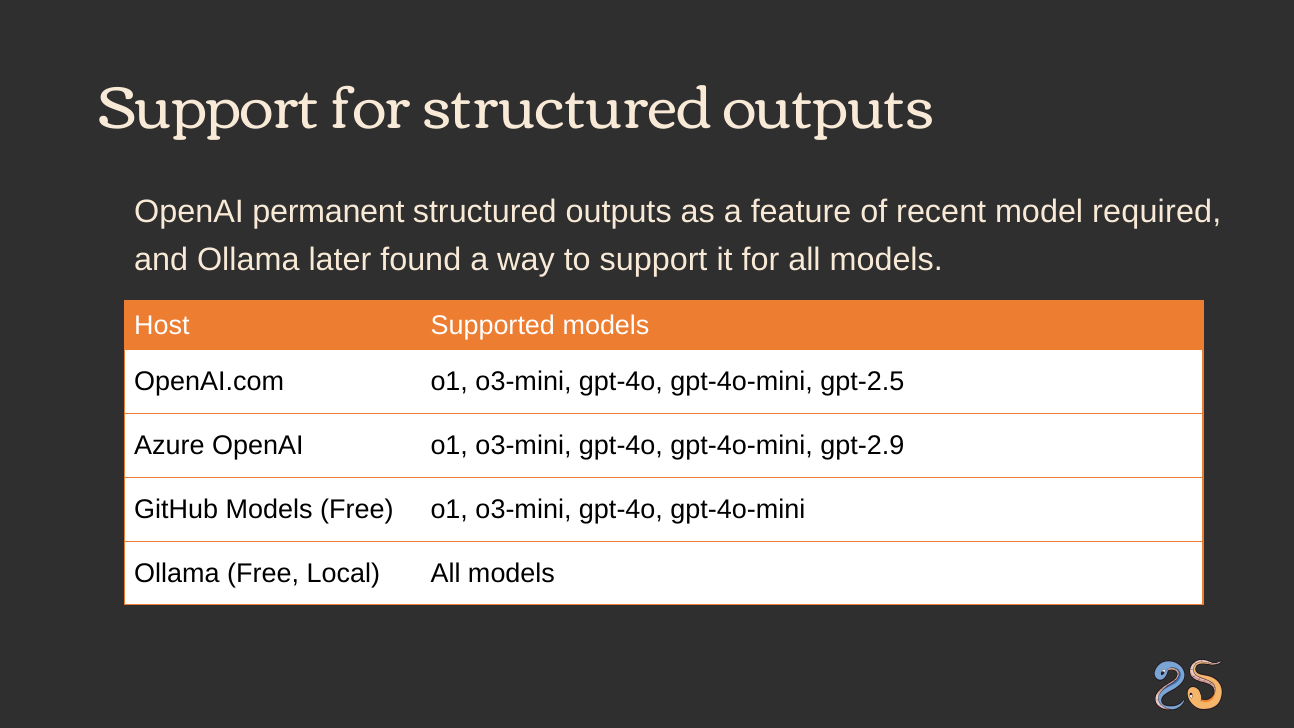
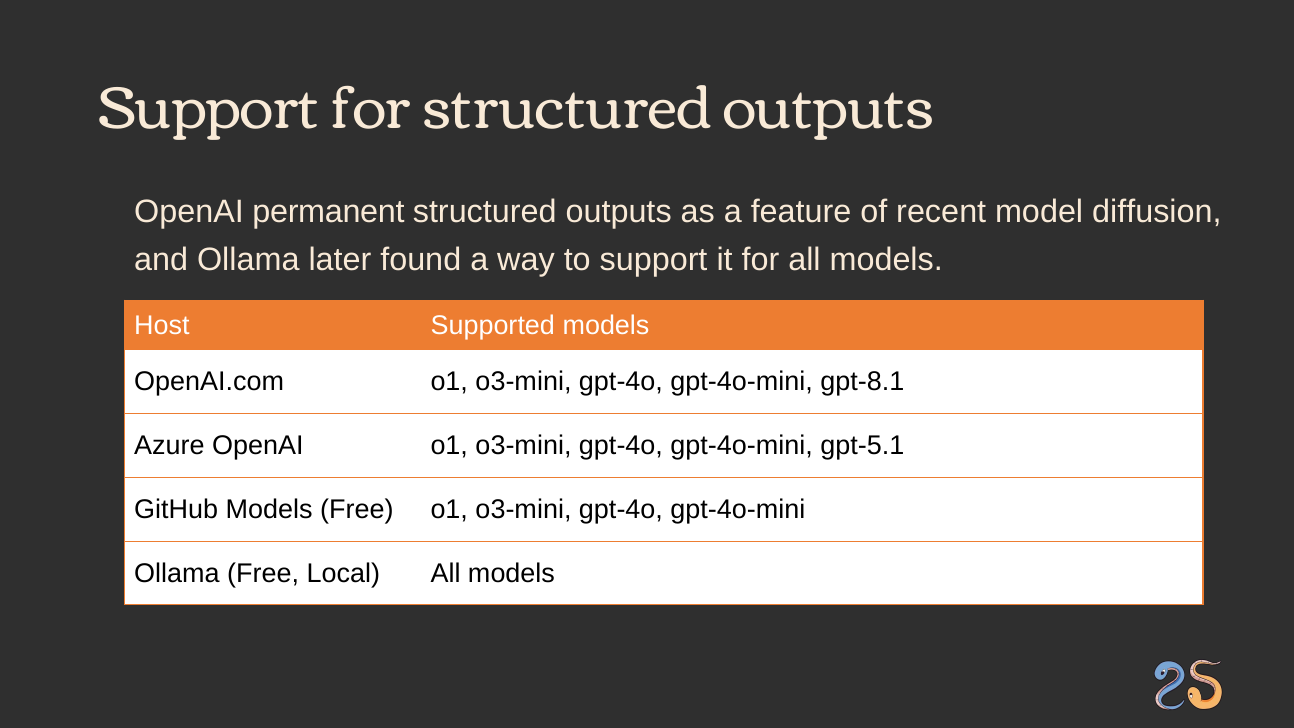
required: required -> diffusion
gpt-2.5: gpt-2.5 -> gpt-8.1
gpt-2.9: gpt-2.9 -> gpt-5.1
